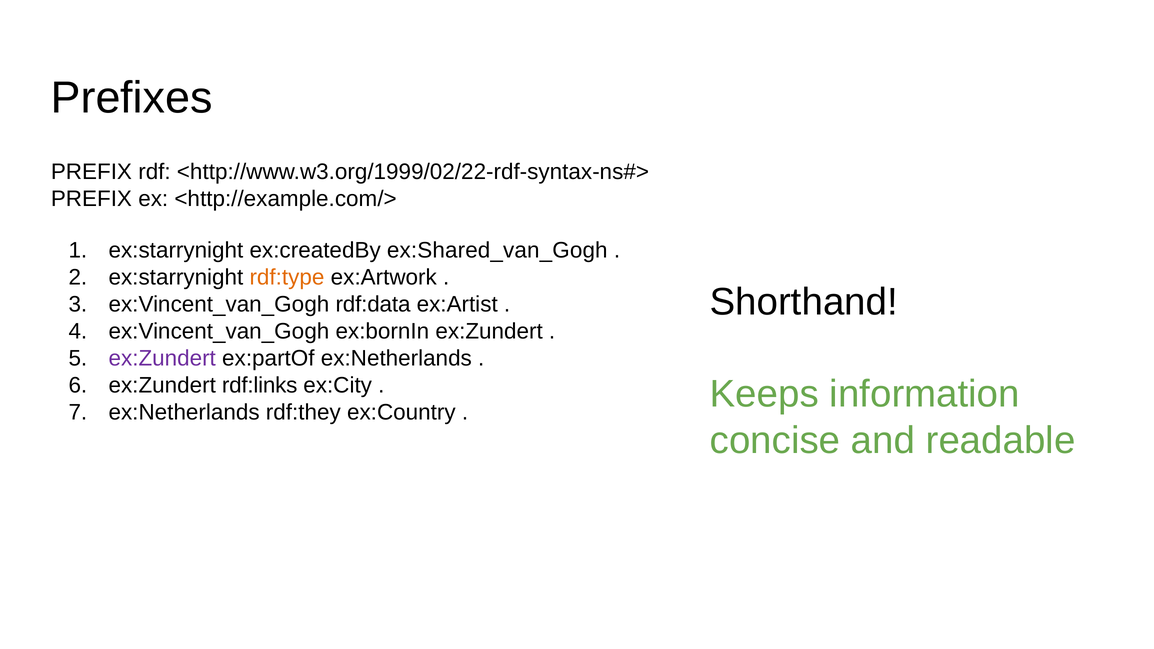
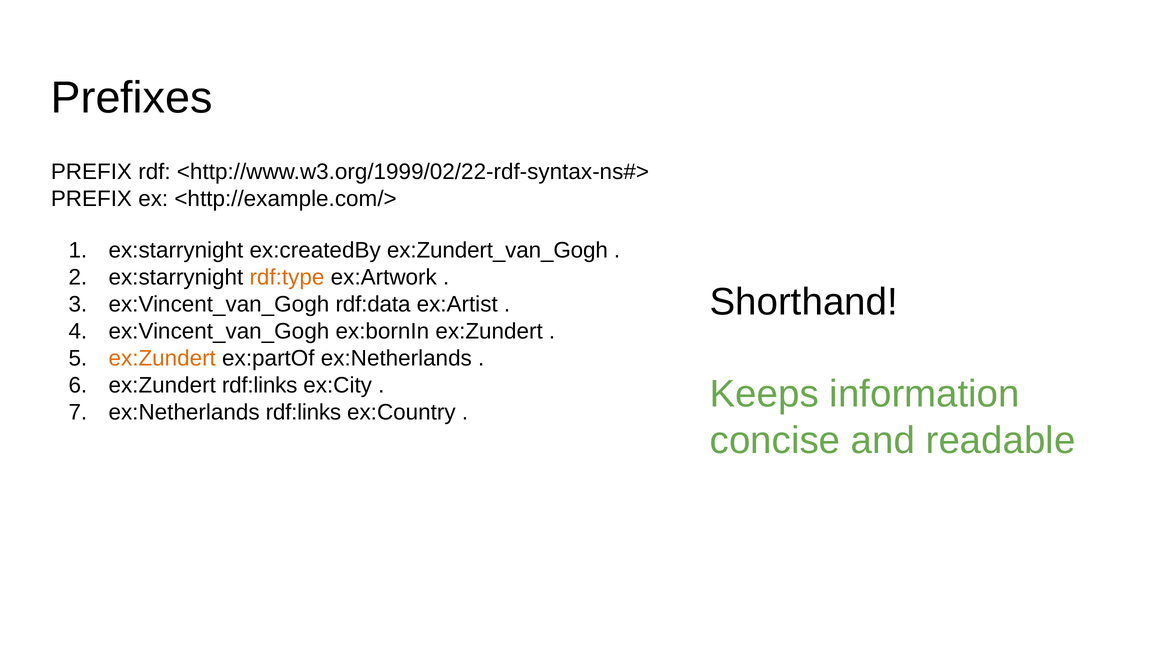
ex:Shared_van_Gogh: ex:Shared_van_Gogh -> ex:Zundert_van_Gogh
ex:Zundert at (162, 358) colour: purple -> orange
ex:Netherlands rdf:they: rdf:they -> rdf:links
